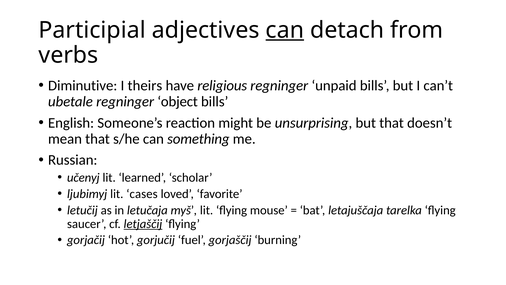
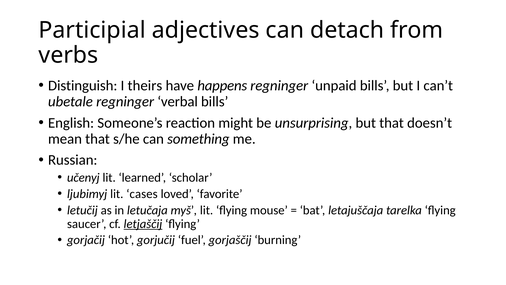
can at (285, 30) underline: present -> none
Diminutive: Diminutive -> Distinguish
religious: religious -> happens
object: object -> verbal
